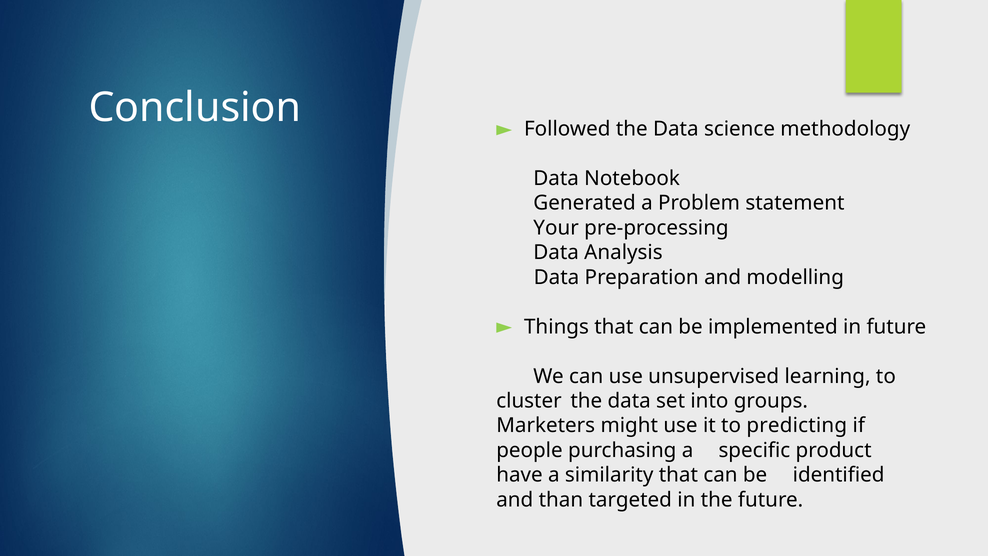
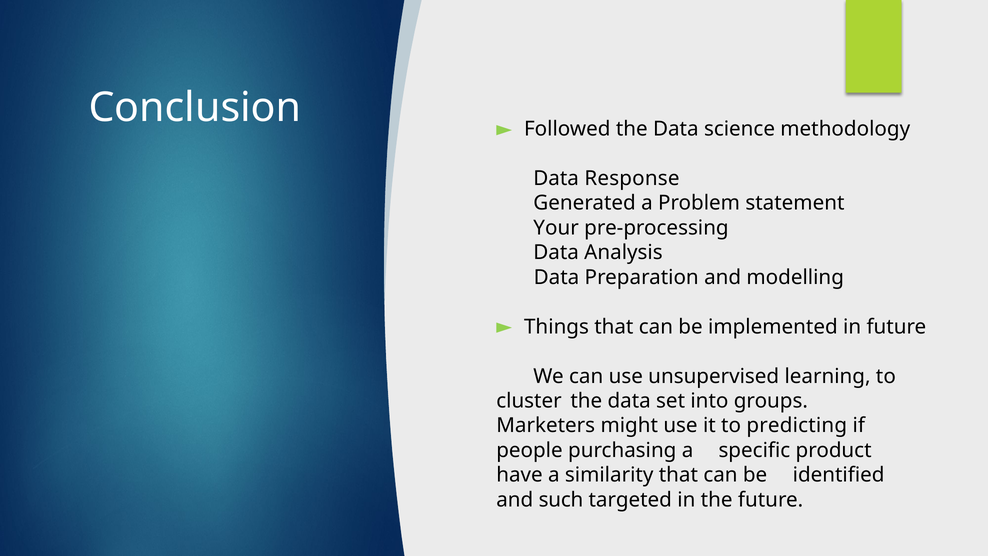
Notebook: Notebook -> Response
than: than -> such
